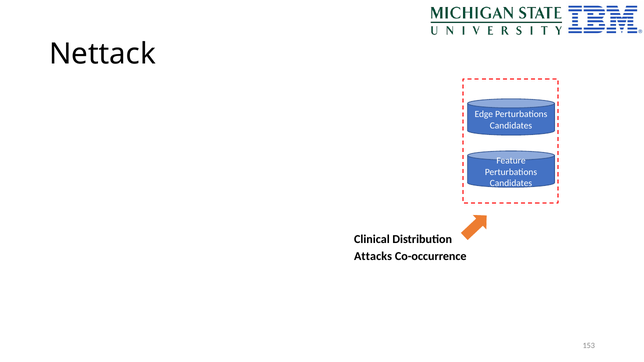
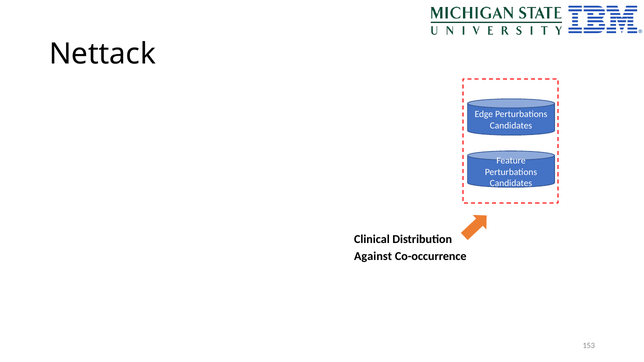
Attacks: Attacks -> Against
